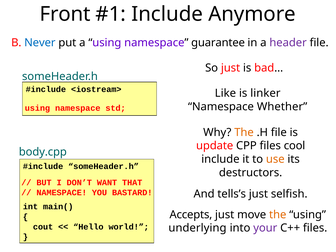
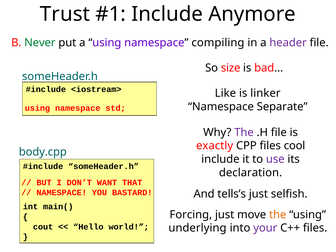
Front: Front -> Trust
Never colour: blue -> green
guarantee: guarantee -> compiling
So just: just -> size
Whether: Whether -> Separate
The at (244, 132) colour: orange -> purple
update: update -> exactly
use colour: orange -> purple
destructors: destructors -> declaration
Accepts: Accepts -> Forcing
